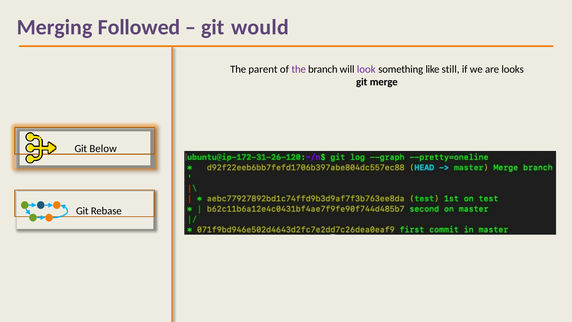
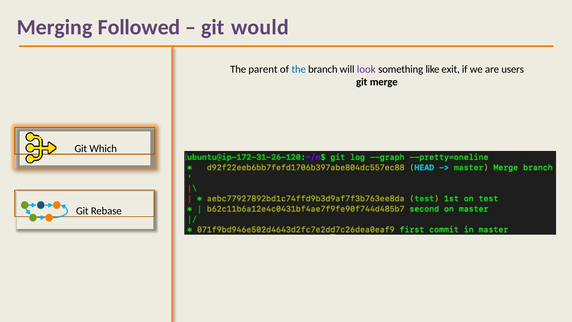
the at (299, 69) colour: purple -> blue
still: still -> exit
looks: looks -> users
Below: Below -> Which
